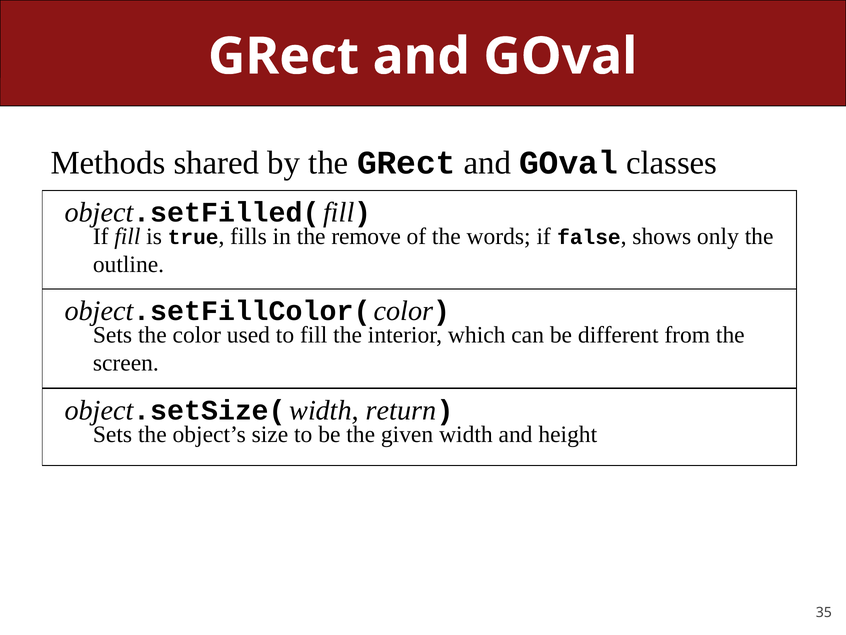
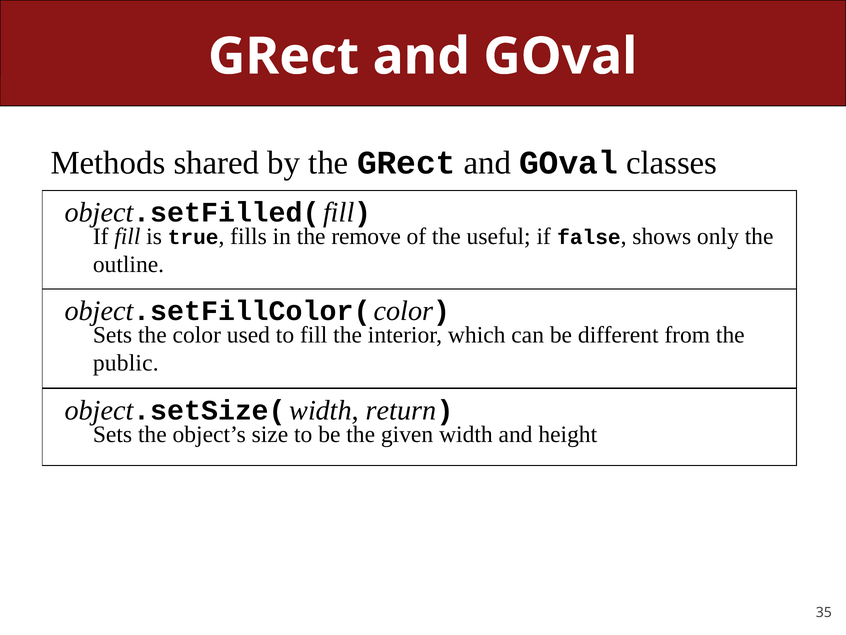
words: words -> useful
screen: screen -> public
